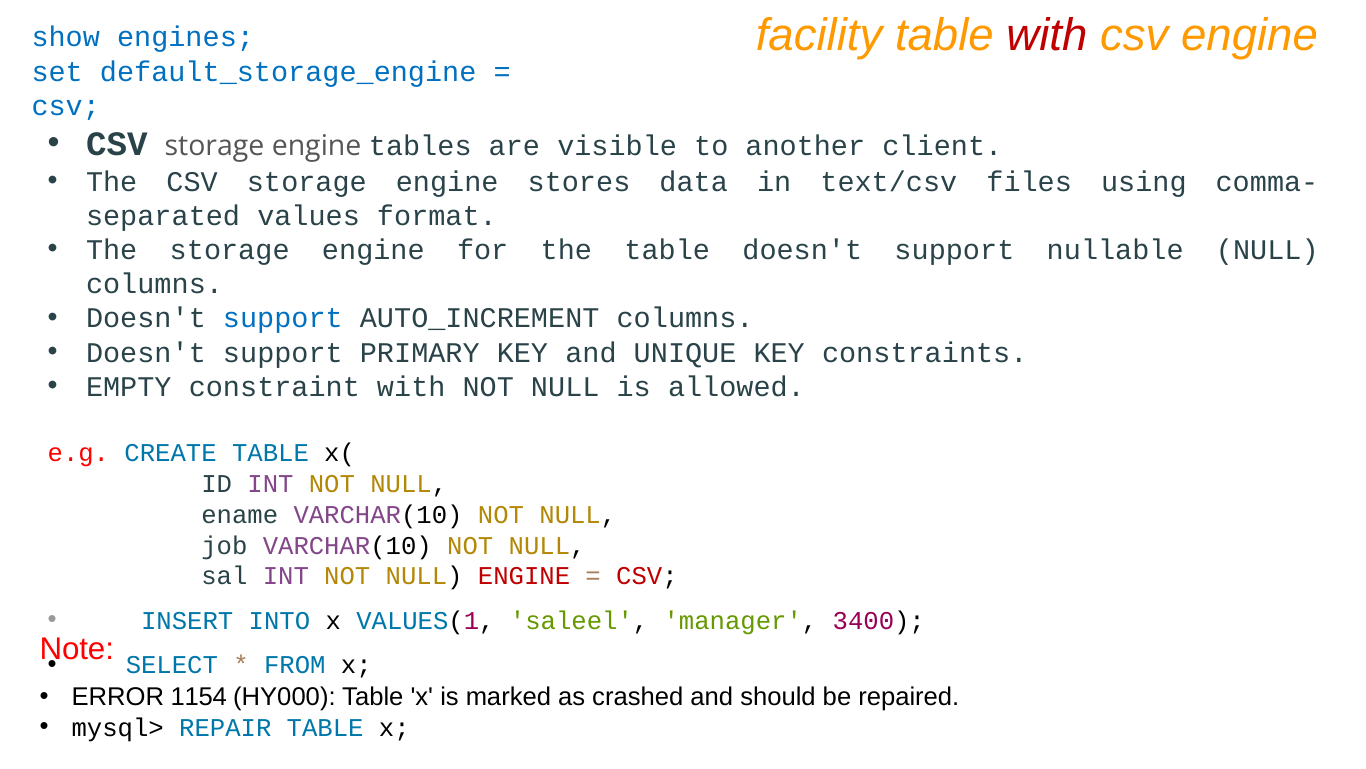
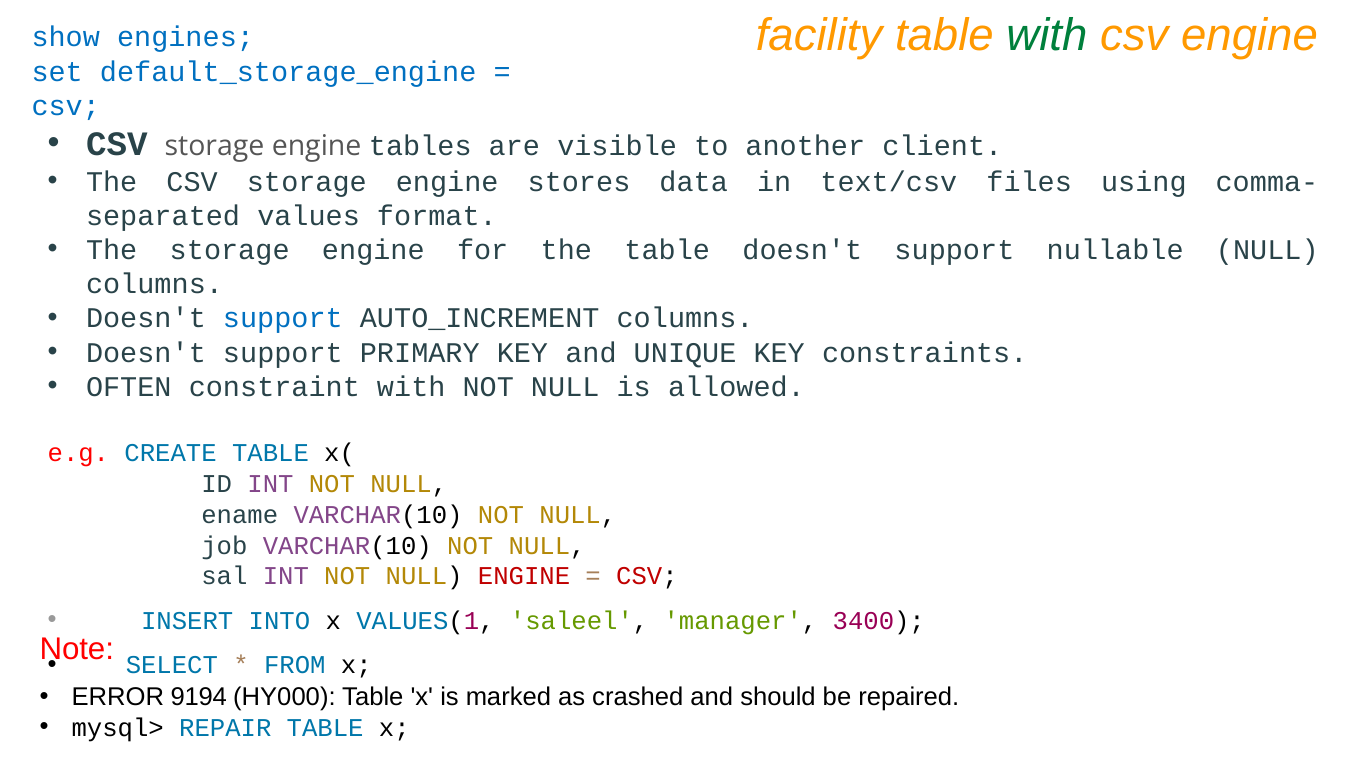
with at (1047, 36) colour: red -> green
EMPTY: EMPTY -> OFTEN
1154: 1154 -> 9194
